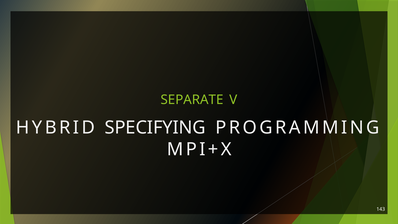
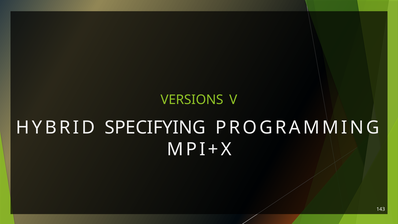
SEPARATE: SEPARATE -> VERSIONS
